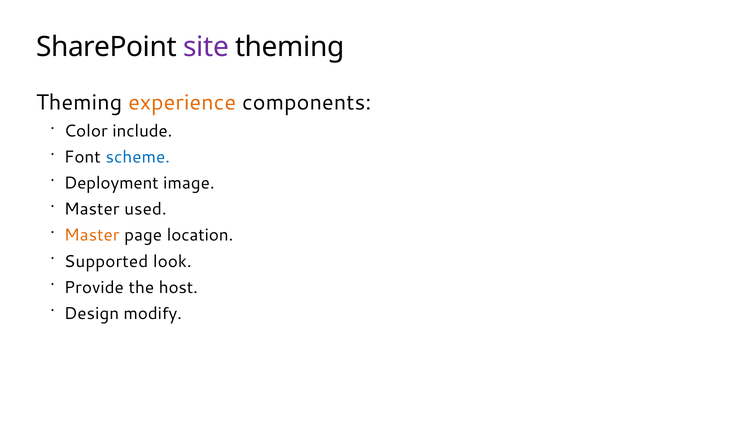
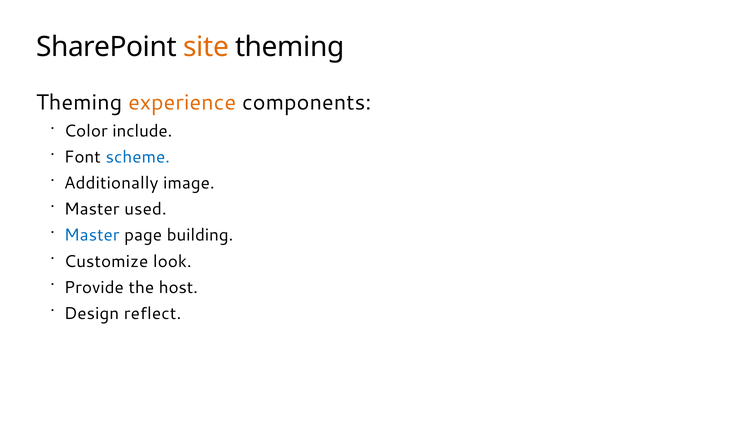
site colour: purple -> orange
Deployment: Deployment -> Additionally
Master at (92, 236) colour: orange -> blue
location: location -> building
Supported: Supported -> Customize
modify: modify -> reflect
